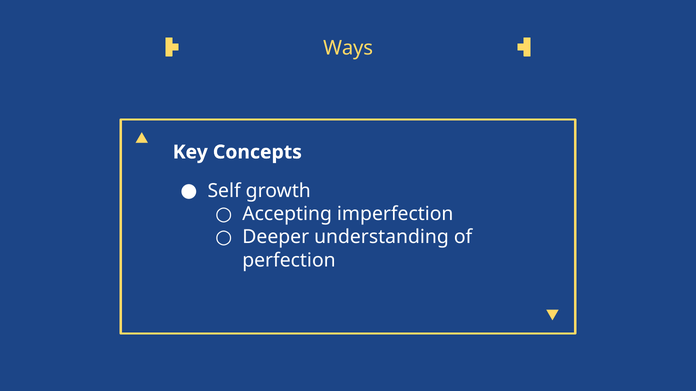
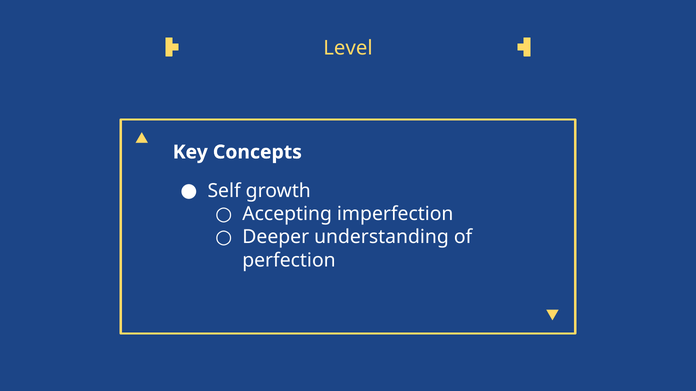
Ways: Ways -> Level
